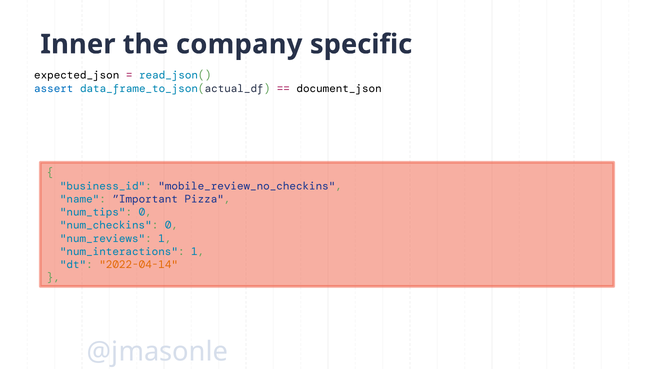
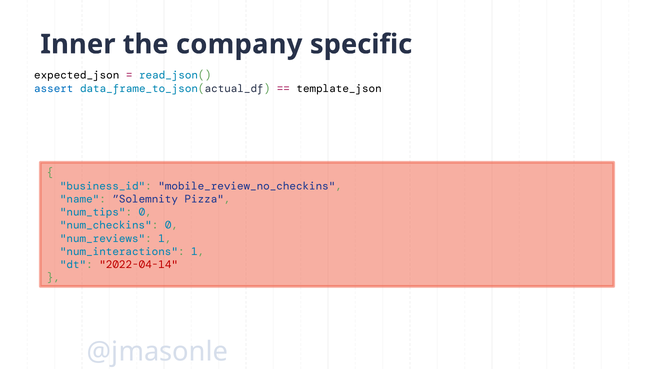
document_json: document_json -> template_json
”Important: ”Important -> ”Solemnity
2022-04-14 colour: orange -> red
